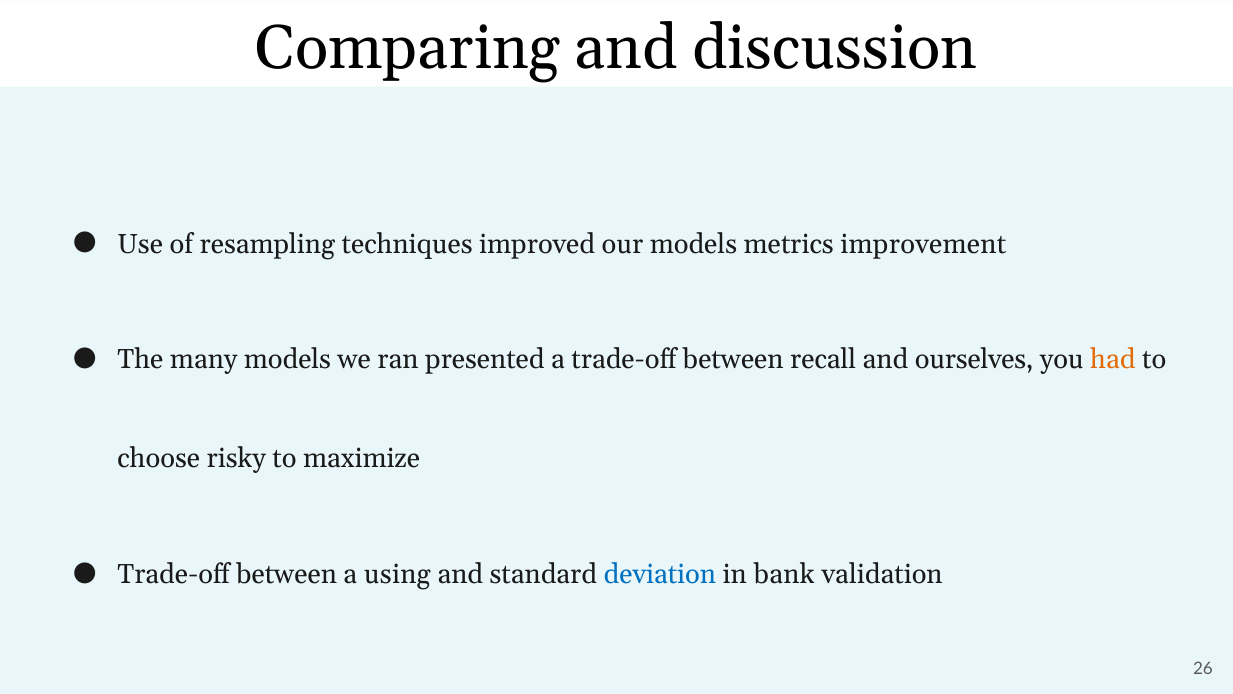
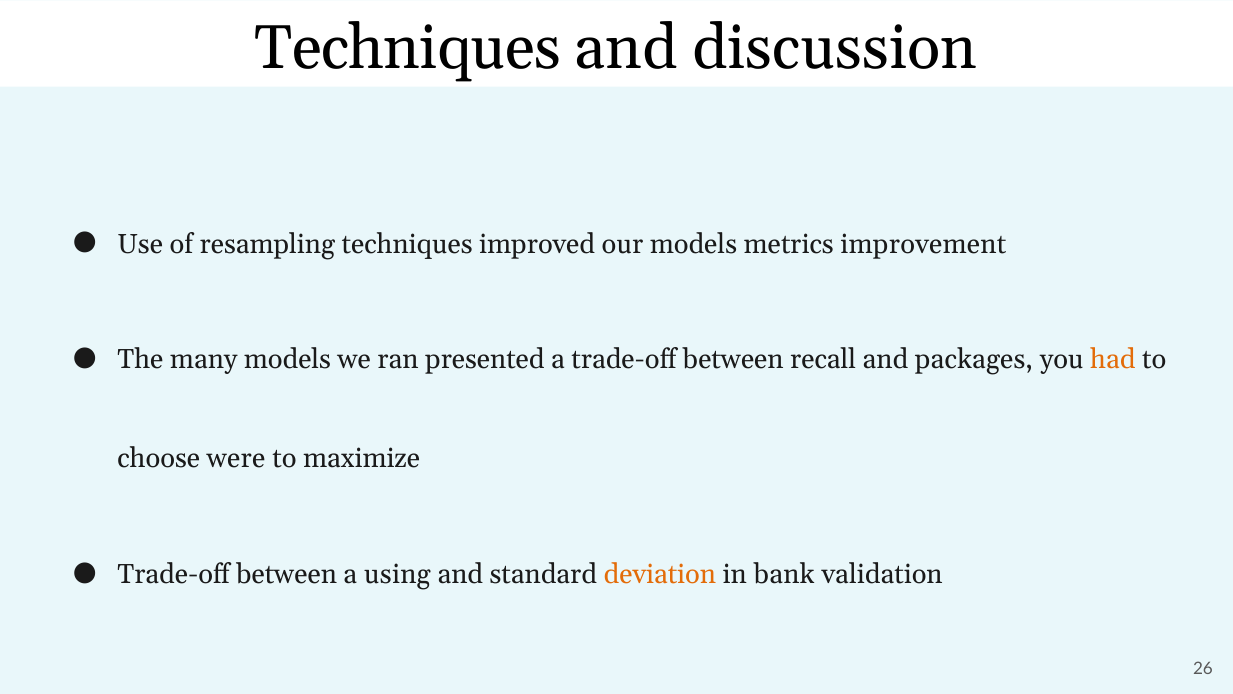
Comparing at (408, 48): Comparing -> Techniques
ourselves: ourselves -> packages
risky: risky -> were
deviation colour: blue -> orange
